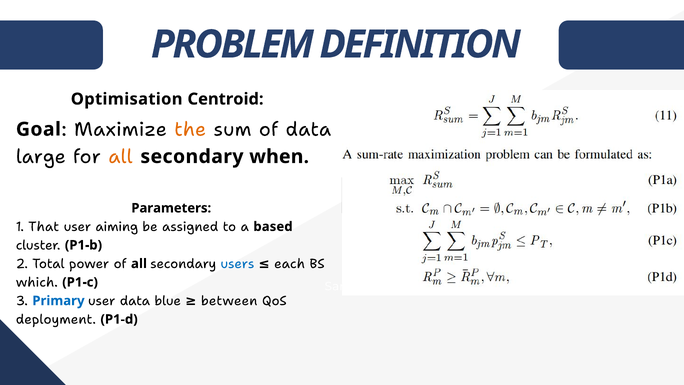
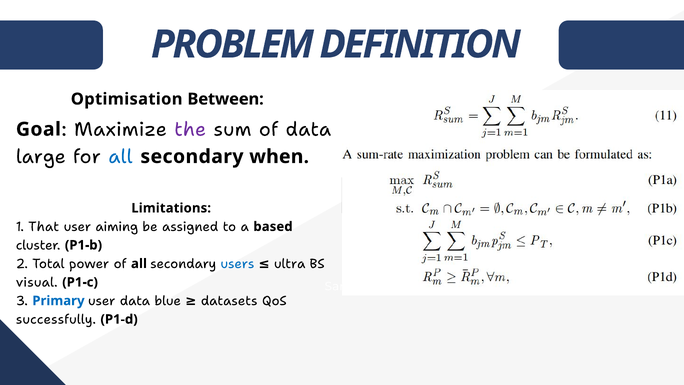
Centroid: Centroid -> Between
the colour: orange -> purple
all at (120, 156) colour: orange -> blue
Parameters: Parameters -> Limitations
each: each -> ultra
which: which -> visual
between: between -> datasets
deployment: deployment -> successfully
